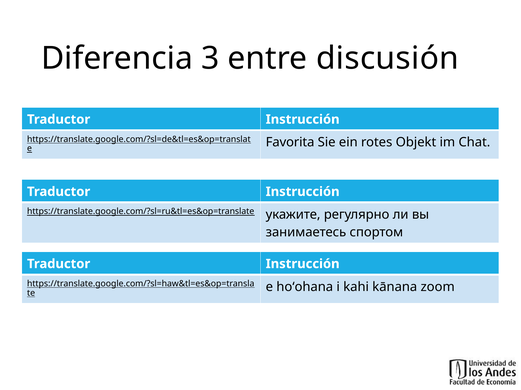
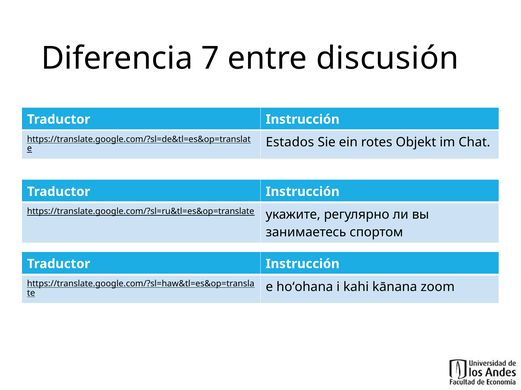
3: 3 -> 7
Favorita: Favorita -> Estados
